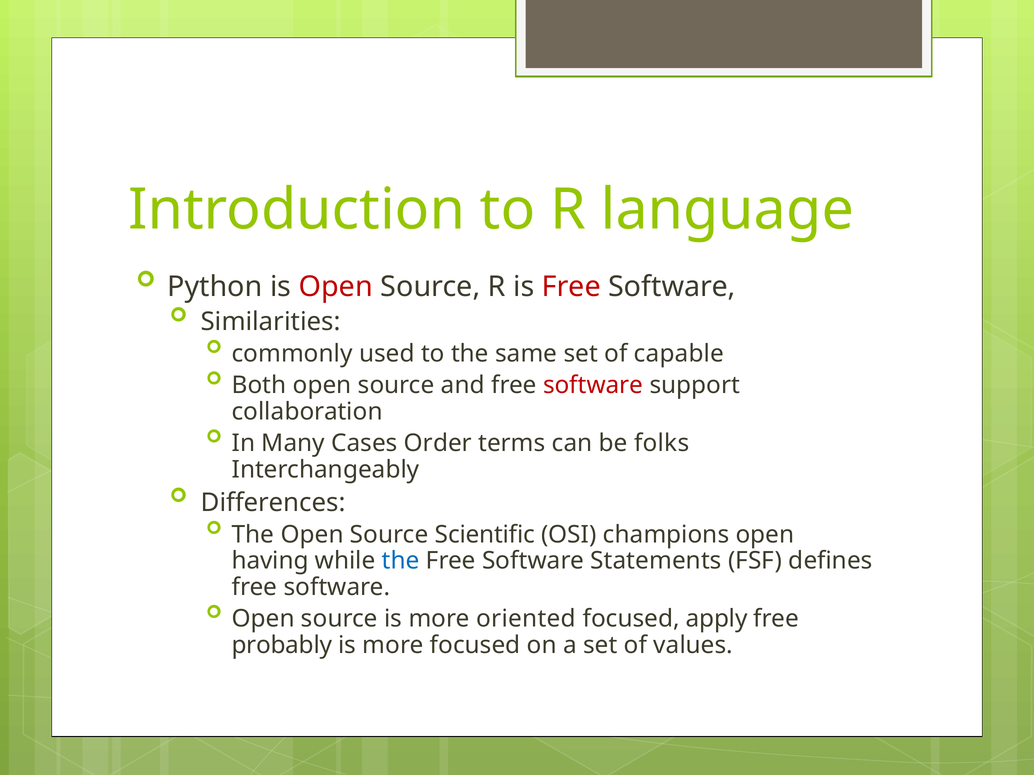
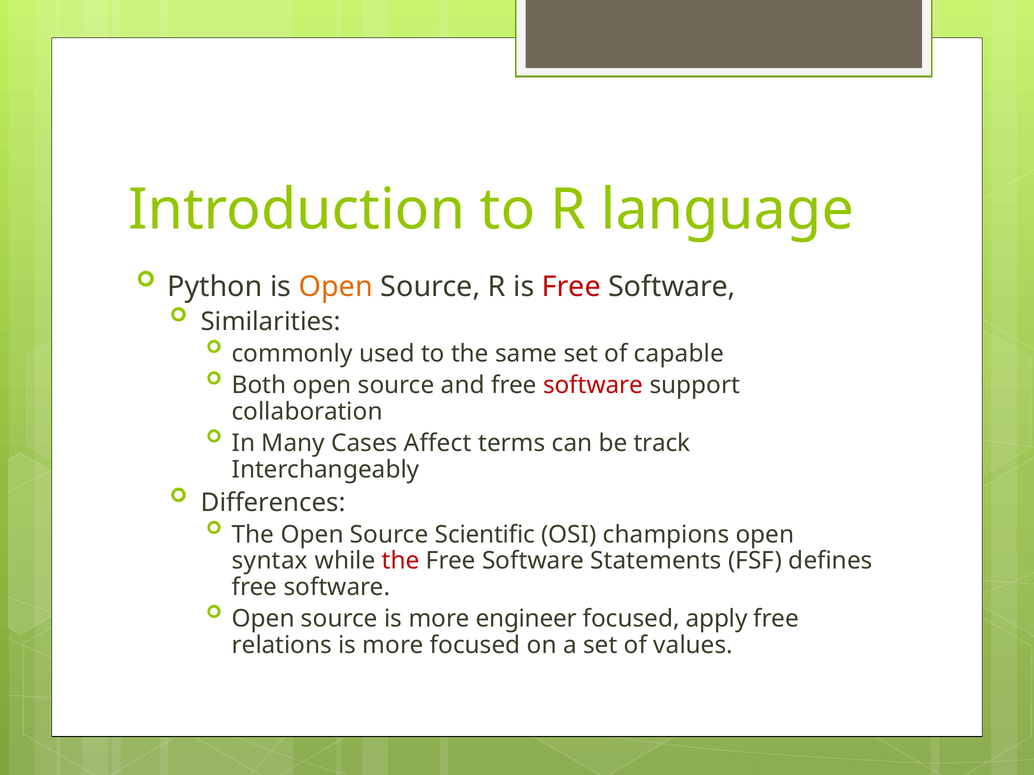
Open at (336, 287) colour: red -> orange
Order: Order -> Affect
folks: folks -> track
having: having -> syntax
the at (401, 561) colour: blue -> red
oriented: oriented -> engineer
probably: probably -> relations
